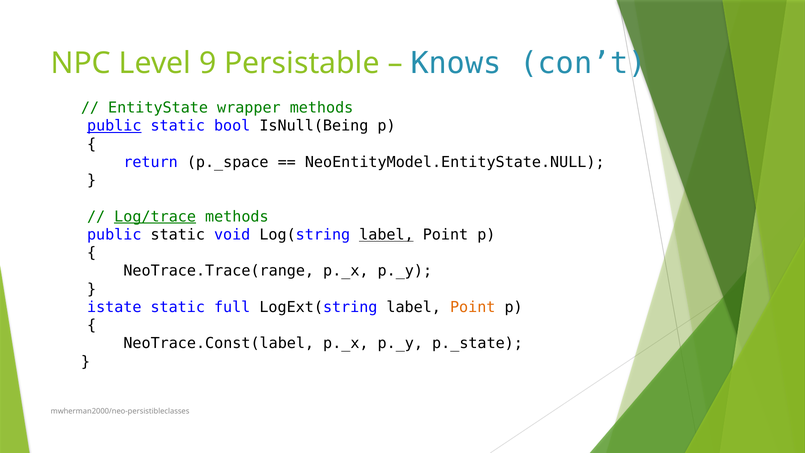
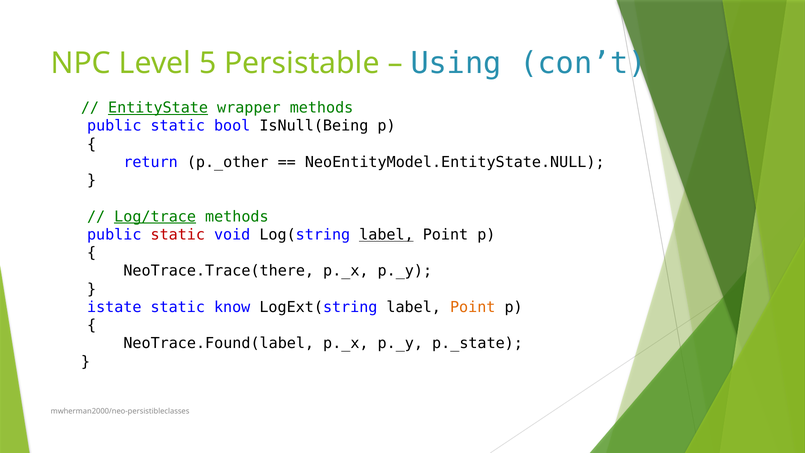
9: 9 -> 5
Knows: Knows -> Using
EntityState underline: none -> present
public at (114, 126) underline: present -> none
p._space: p._space -> p._other
static at (178, 235) colour: black -> red
NeoTrace.Trace(range: NeoTrace.Trace(range -> NeoTrace.Trace(there
full: full -> know
NeoTrace.Const(label: NeoTrace.Const(label -> NeoTrace.Found(label
